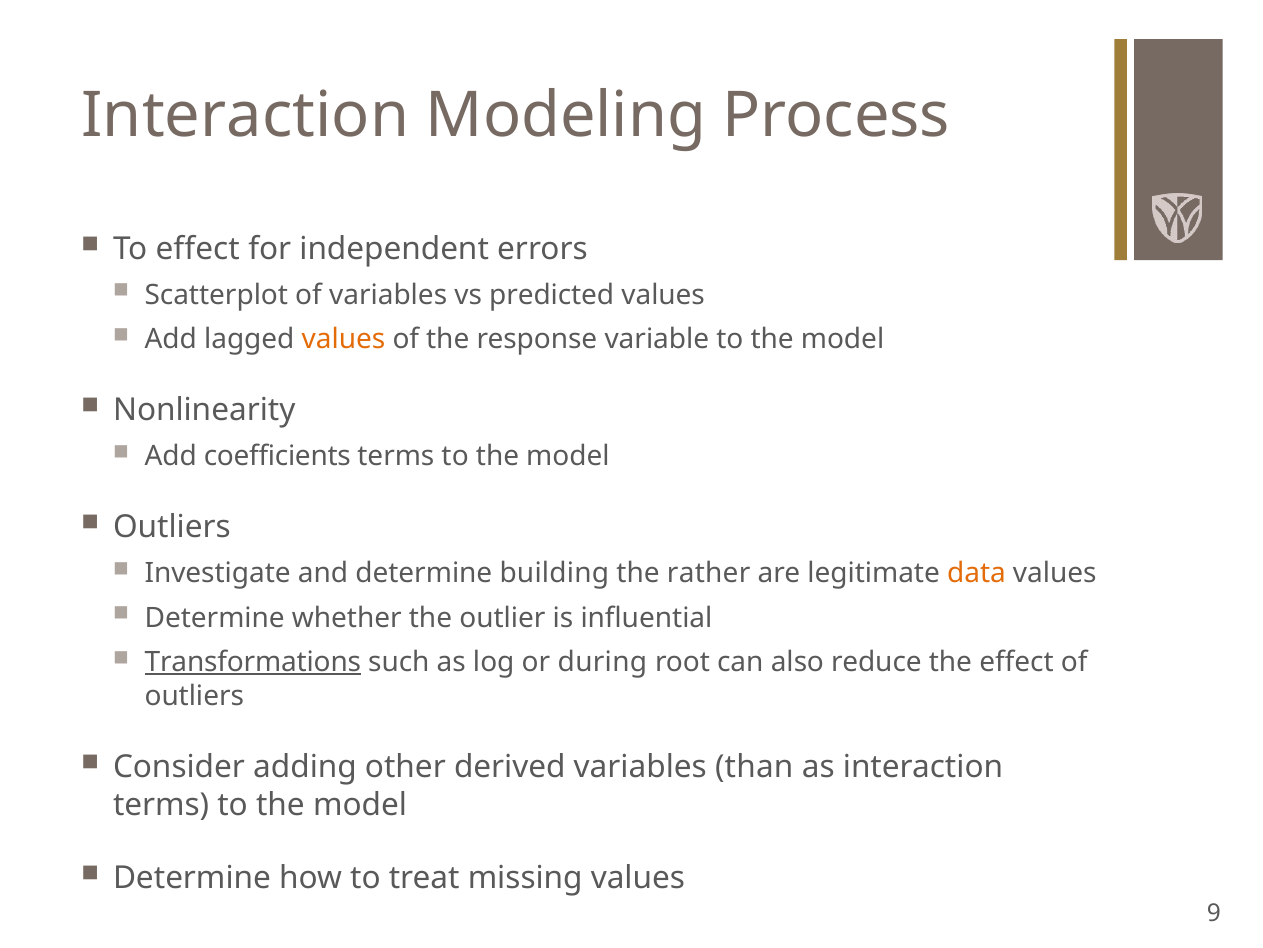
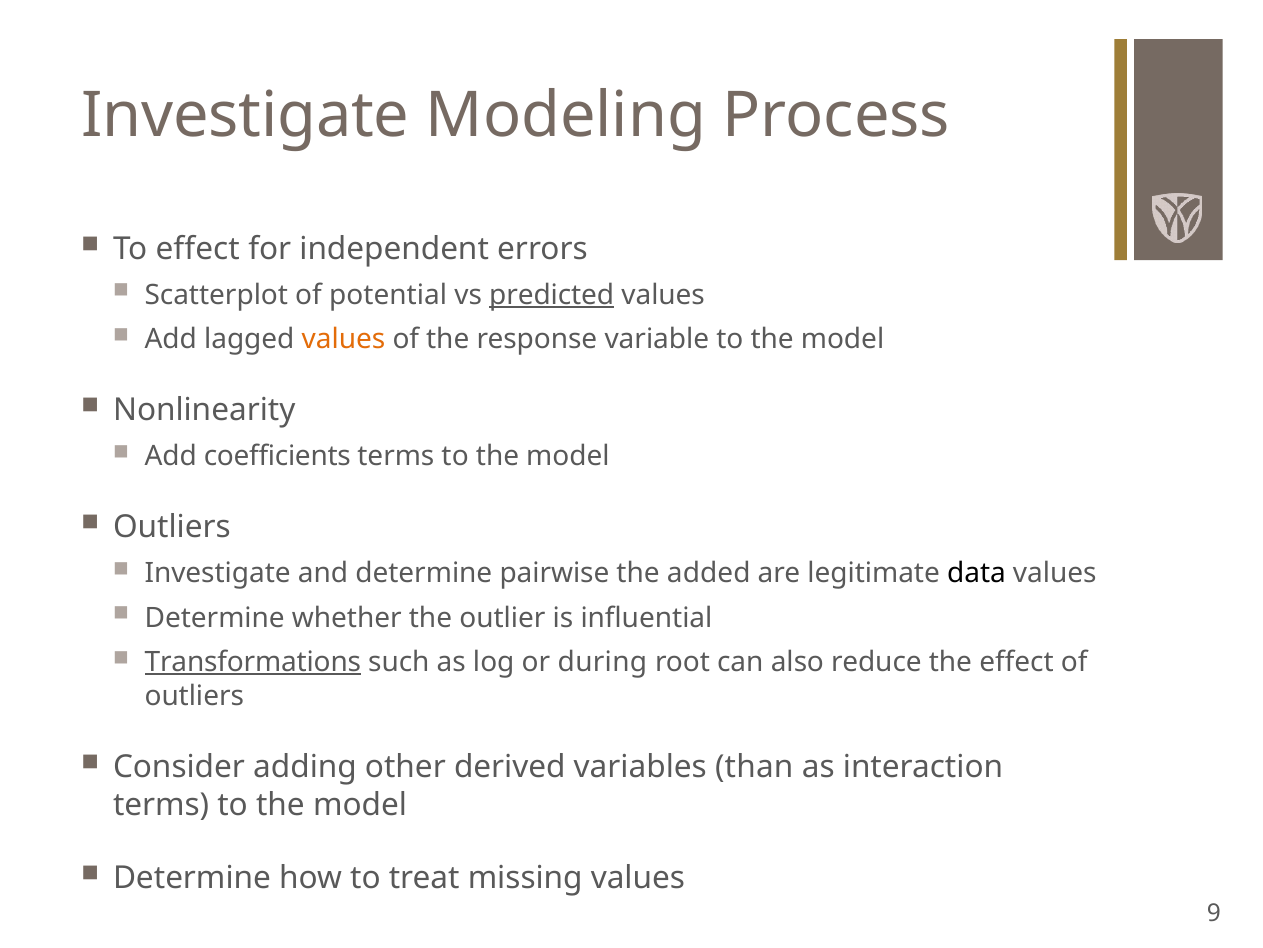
Interaction at (245, 116): Interaction -> Investigate
of variables: variables -> potential
predicted underline: none -> present
building: building -> pairwise
rather: rather -> added
data colour: orange -> black
